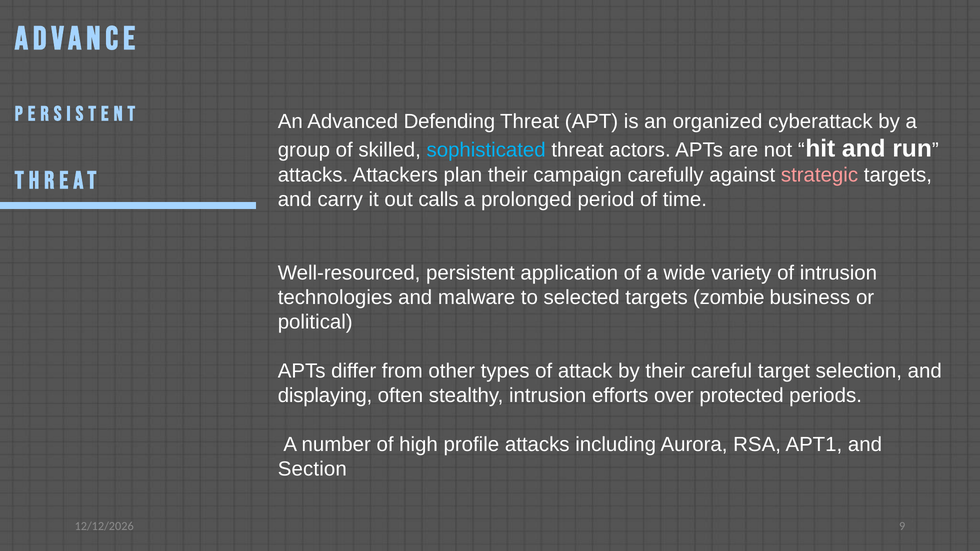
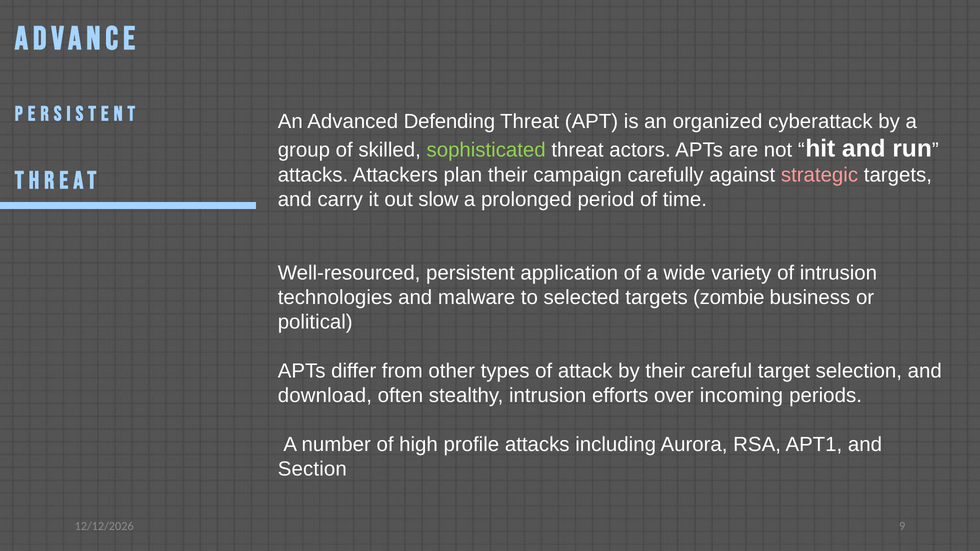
sophisticated colour: light blue -> light green
calls: calls -> slow
displaying: displaying -> download
protected: protected -> incoming
